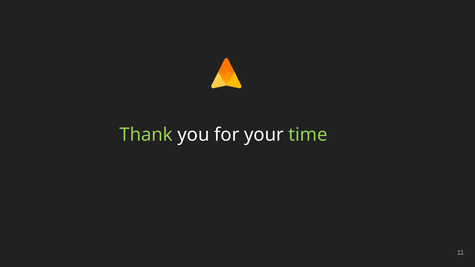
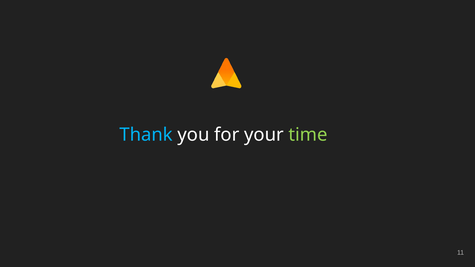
Thank colour: light green -> light blue
